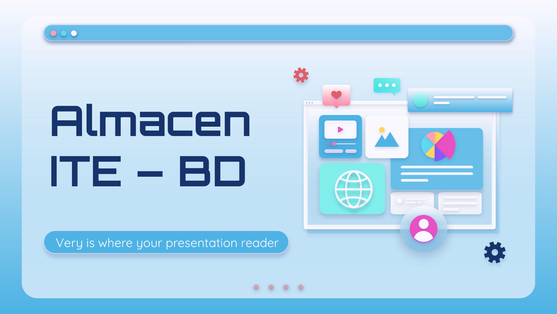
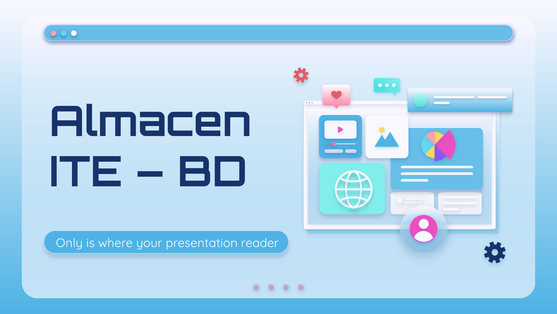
Very: Very -> Only
